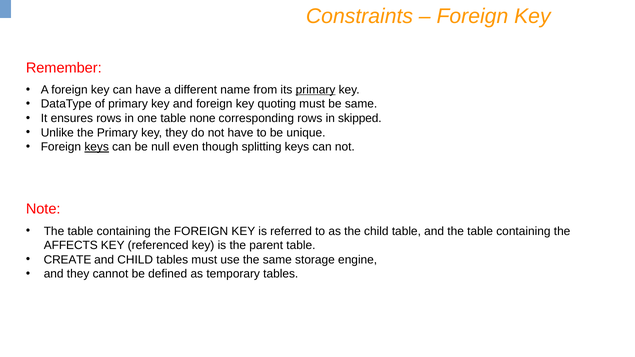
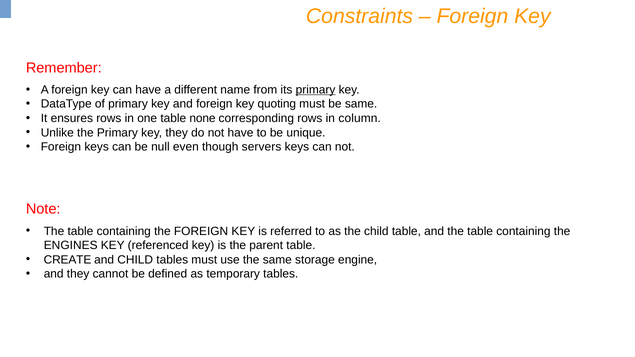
skipped: skipped -> column
keys at (97, 147) underline: present -> none
splitting: splitting -> servers
AFFECTS: AFFECTS -> ENGINES
